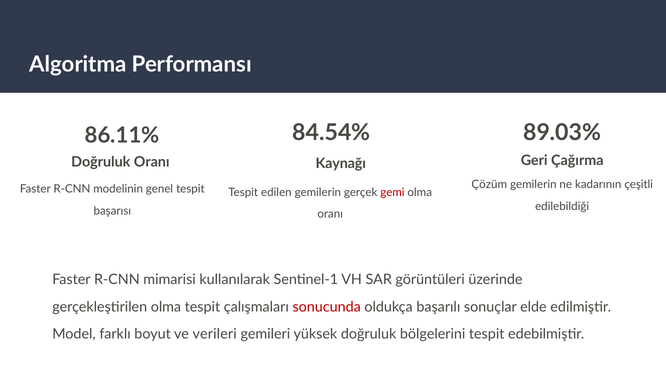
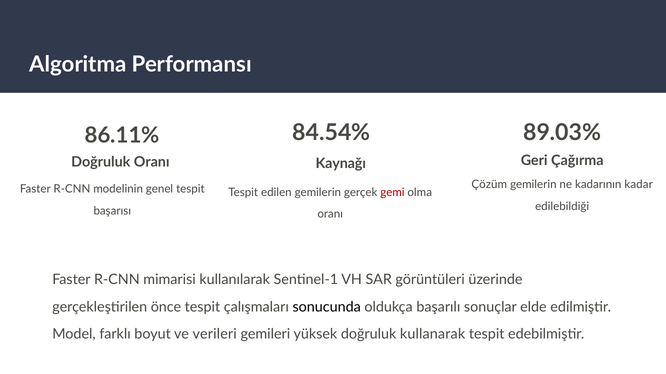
çeşitli: çeşitli -> kadar
gerçekleştirilen olma: olma -> önce
sonucunda colour: red -> black
bölgelerini: bölgelerini -> kullanarak
